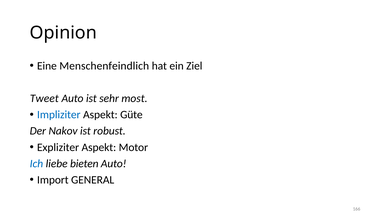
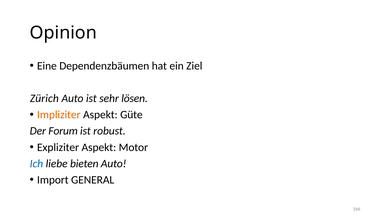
Menschenfeindlich: Menschenfeindlich -> Dependenzbäumen
Tweet: Tweet -> Zürich
most: most -> lösen
Impliziter colour: blue -> orange
Nakov: Nakov -> Forum
